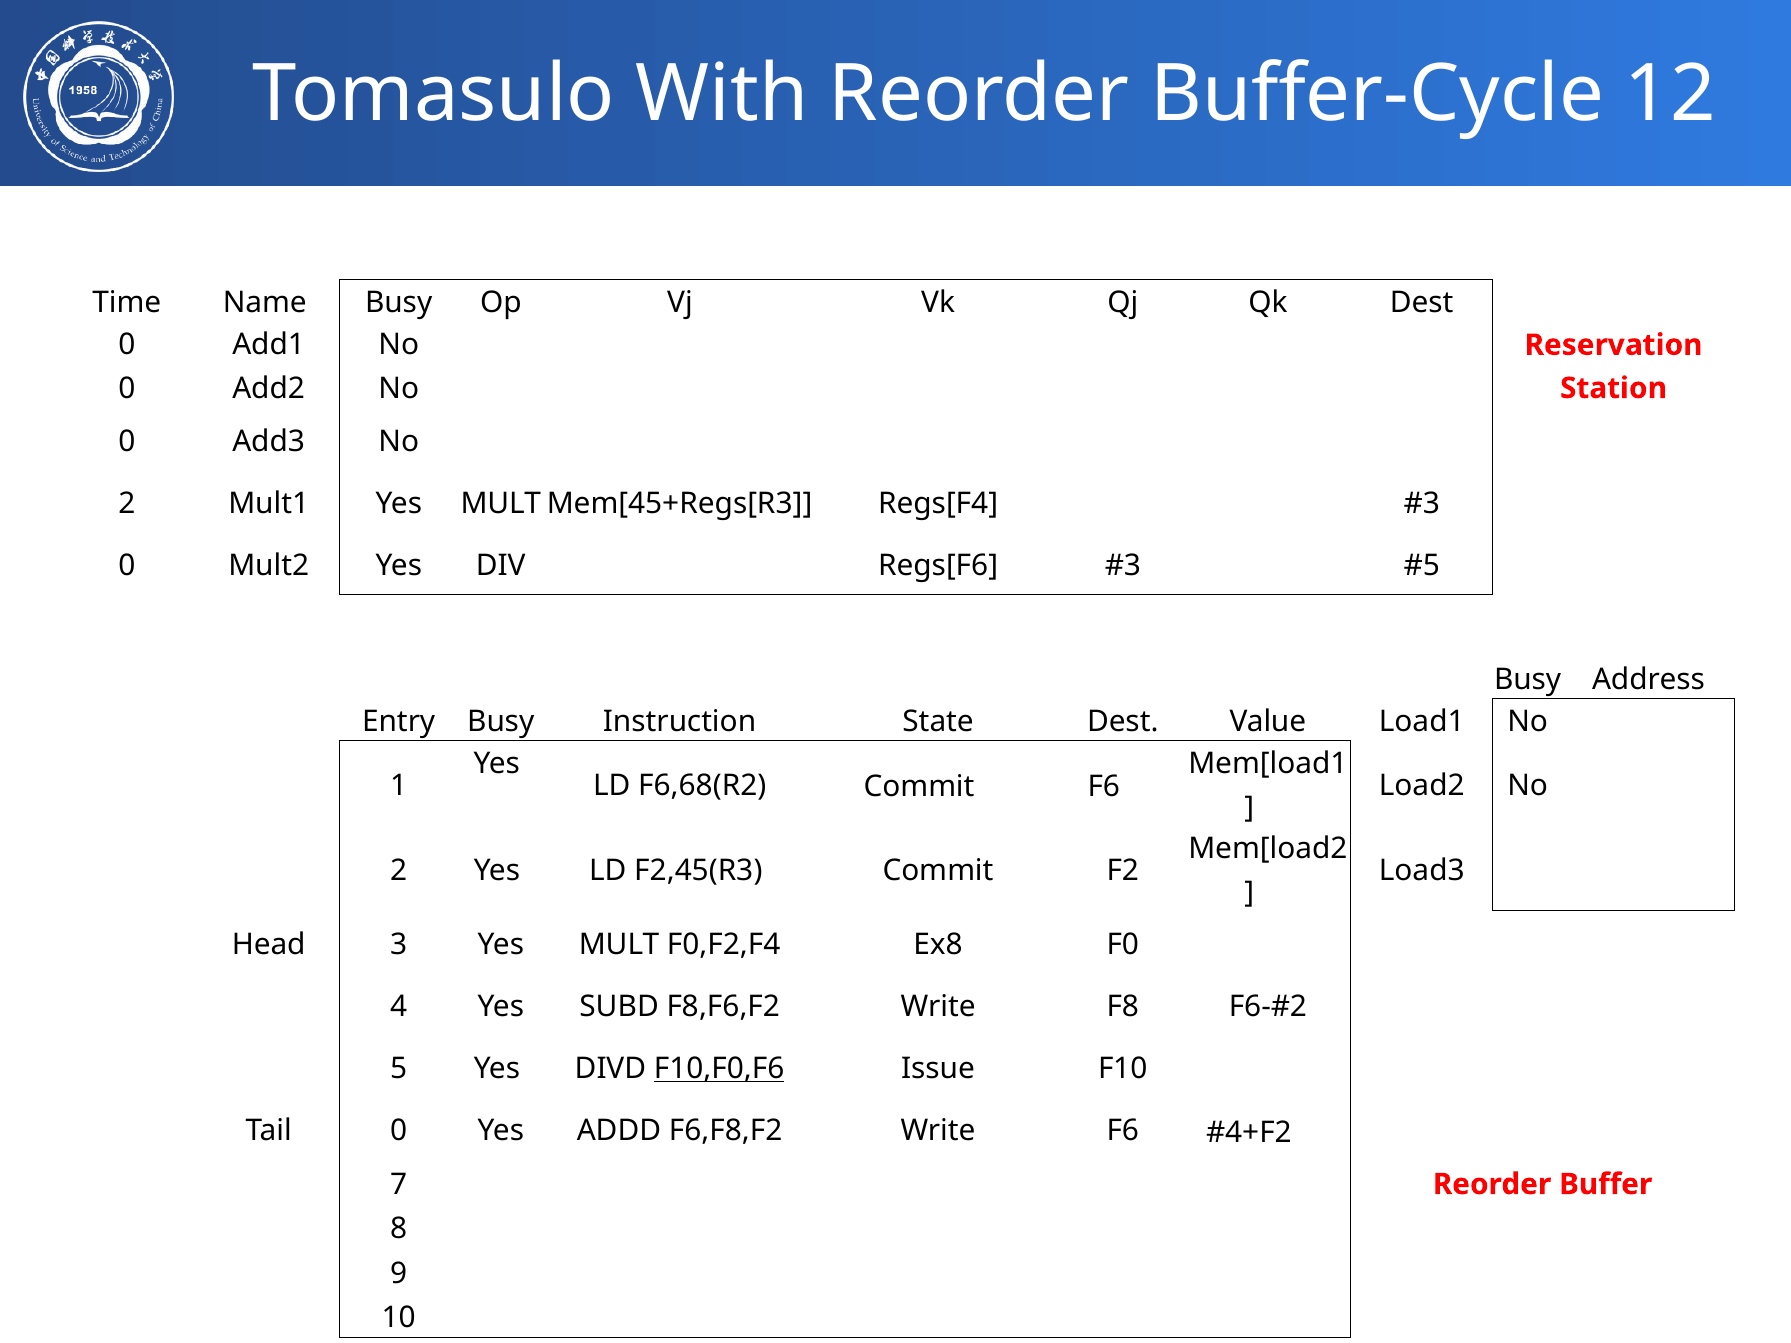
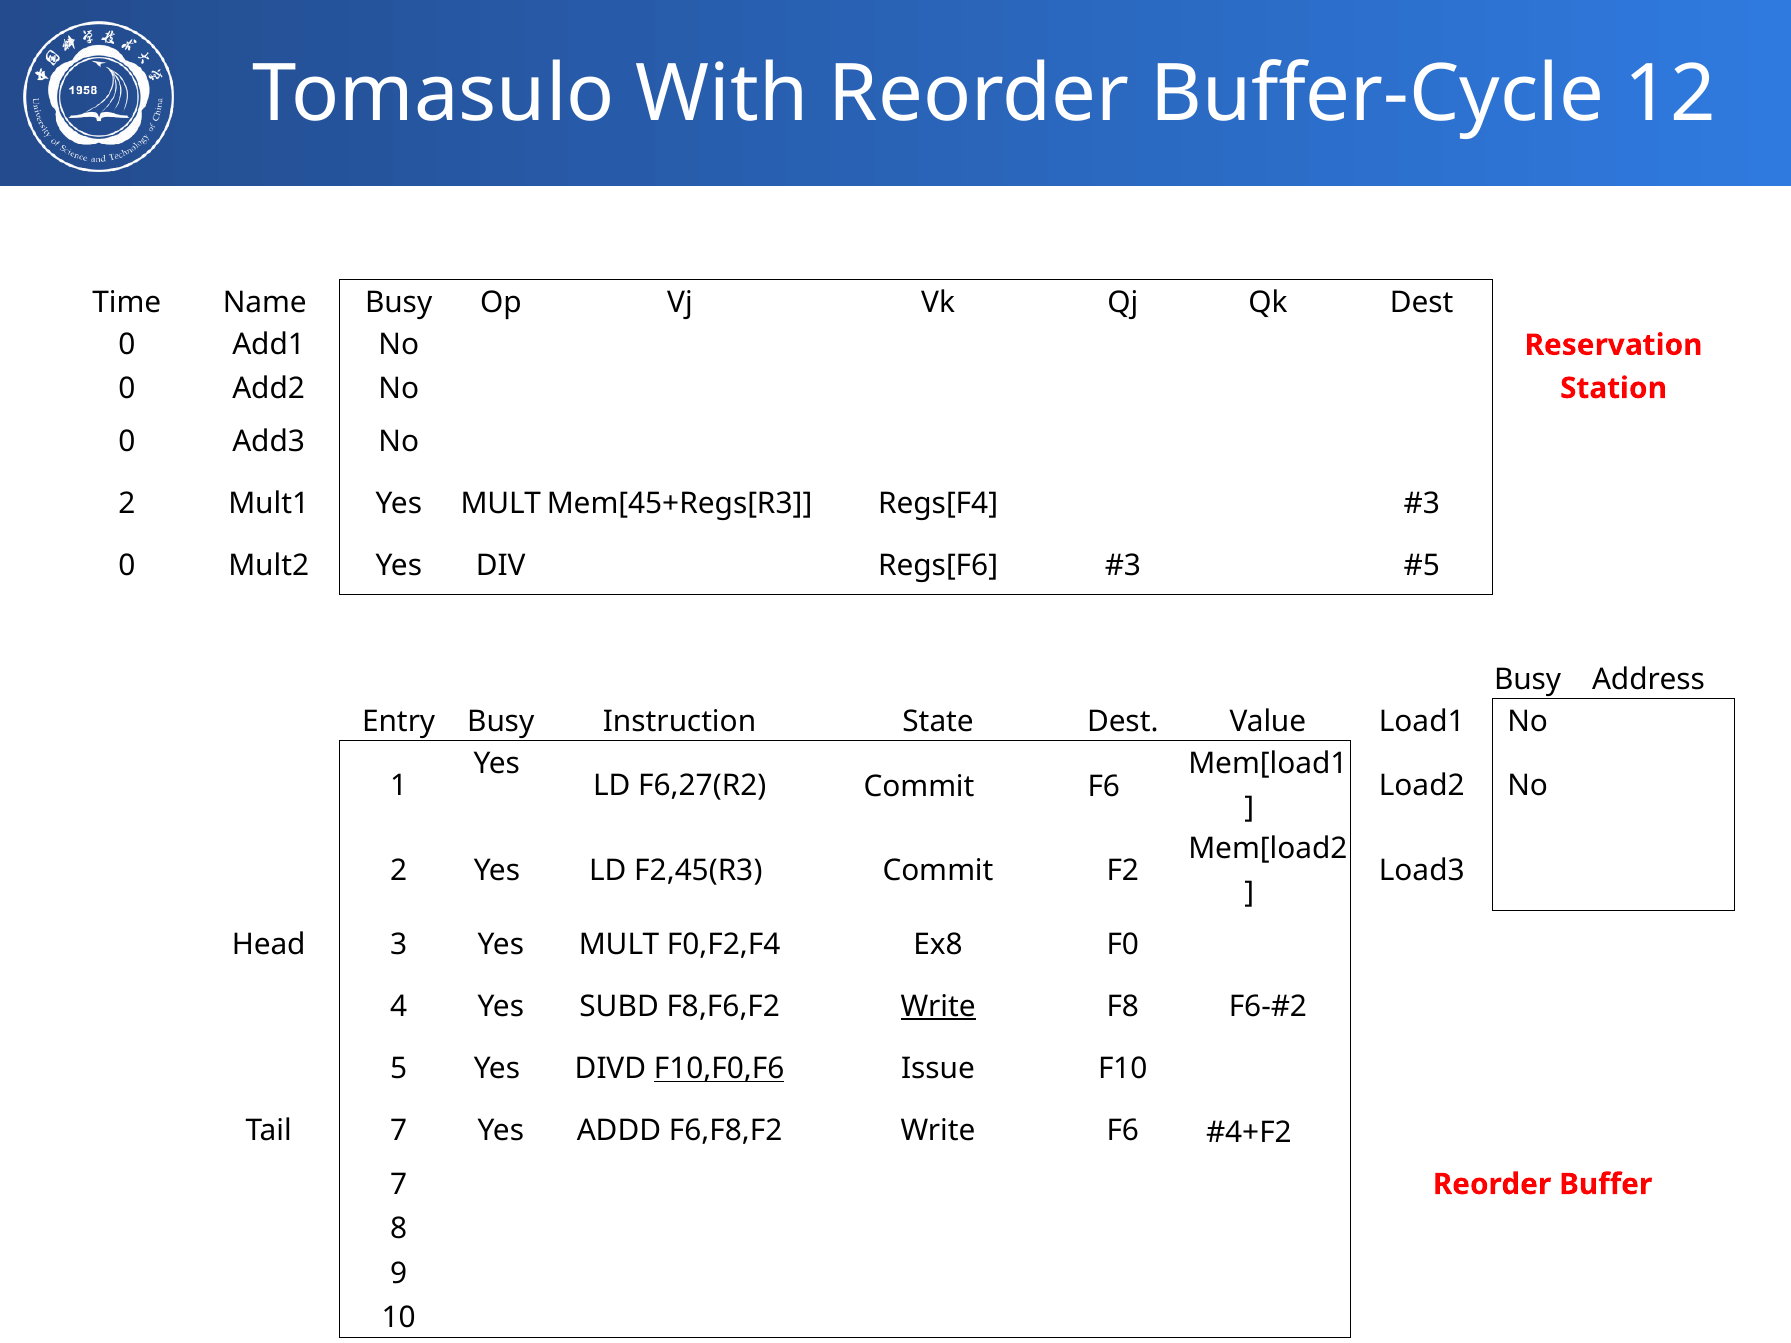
F6,68(R2: F6,68(R2 -> F6,27(R2
Write at (938, 1007) underline: none -> present
Tail 0: 0 -> 7
